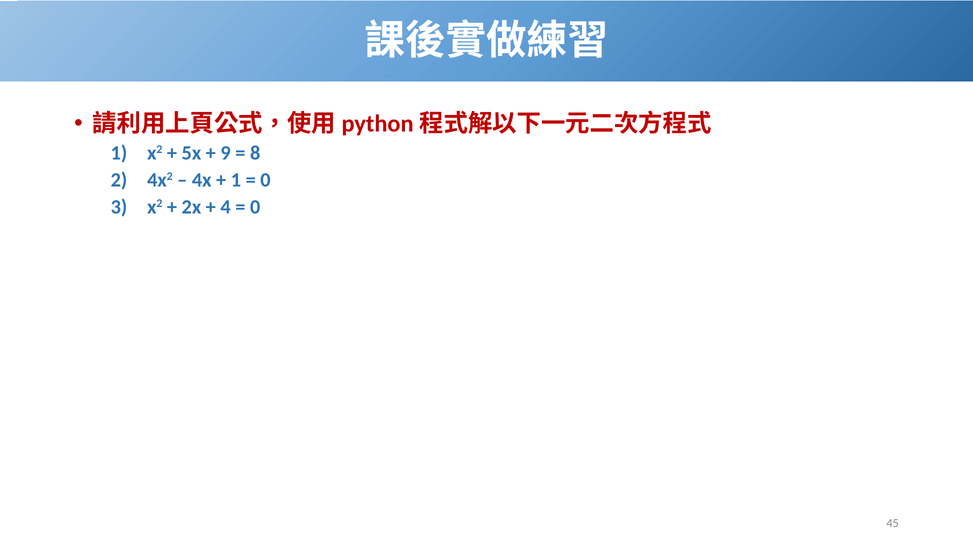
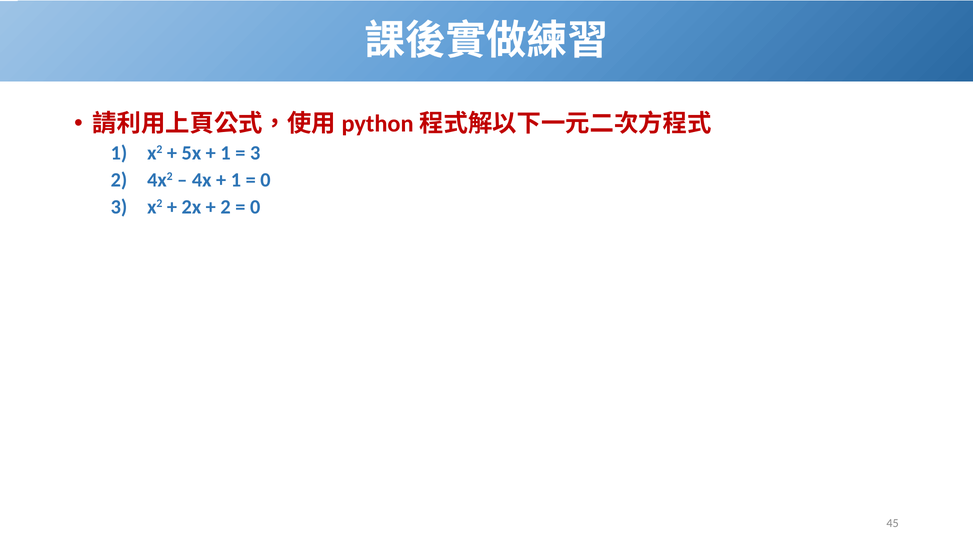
9 at (226, 153): 9 -> 1
8 at (255, 153): 8 -> 3
4 at (226, 207): 4 -> 2
